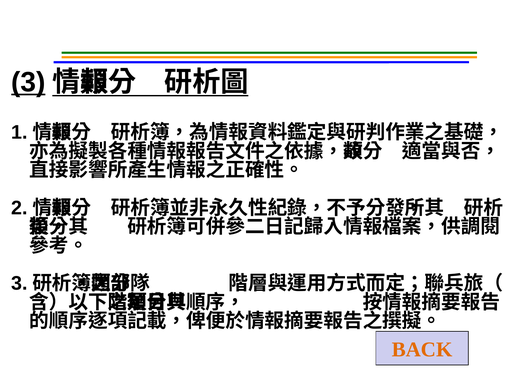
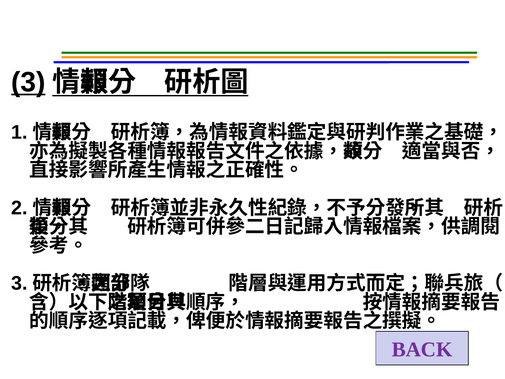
BACK colour: orange -> purple
